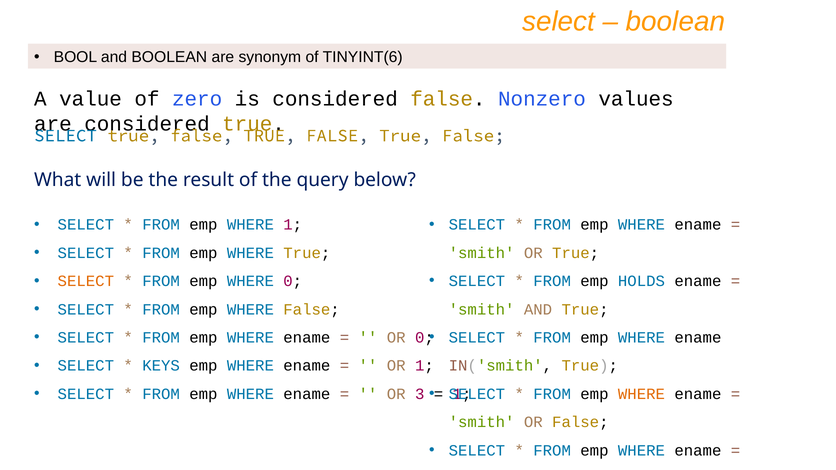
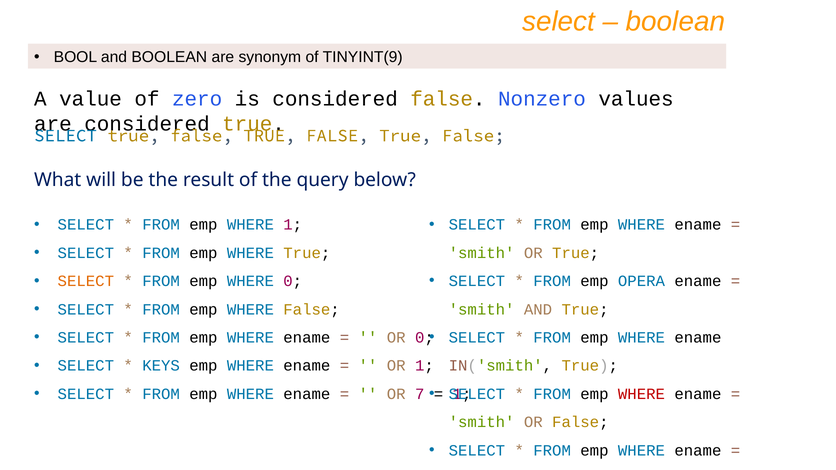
TINYINT(6: TINYINT(6 -> TINYINT(9
HOLDS: HOLDS -> OPERA
3: 3 -> 7
WHERE at (641, 394) colour: orange -> red
